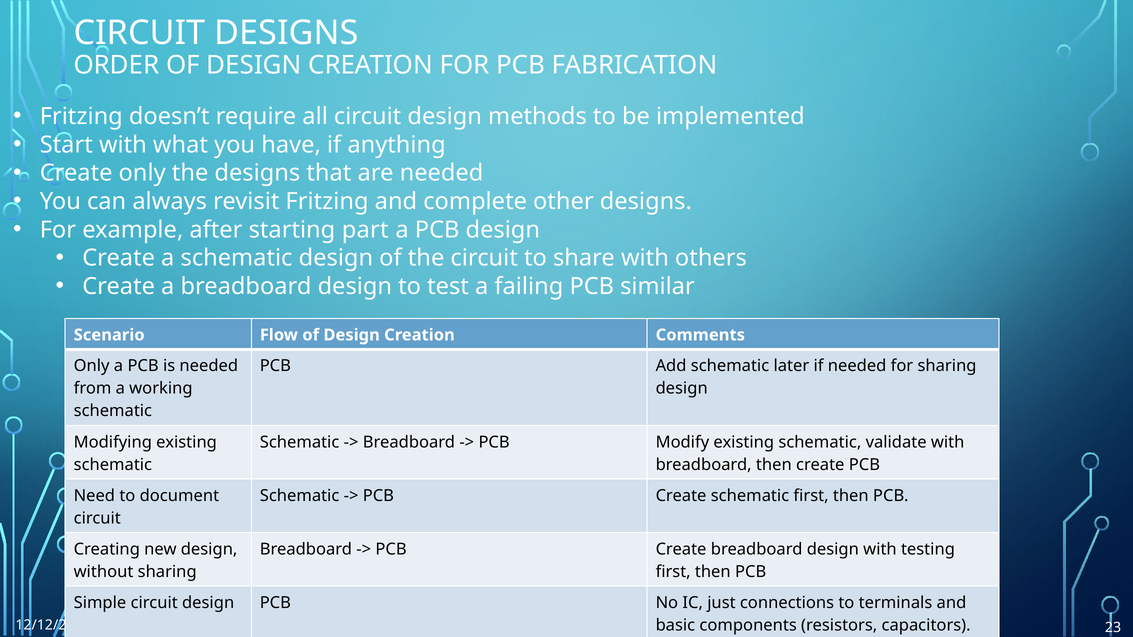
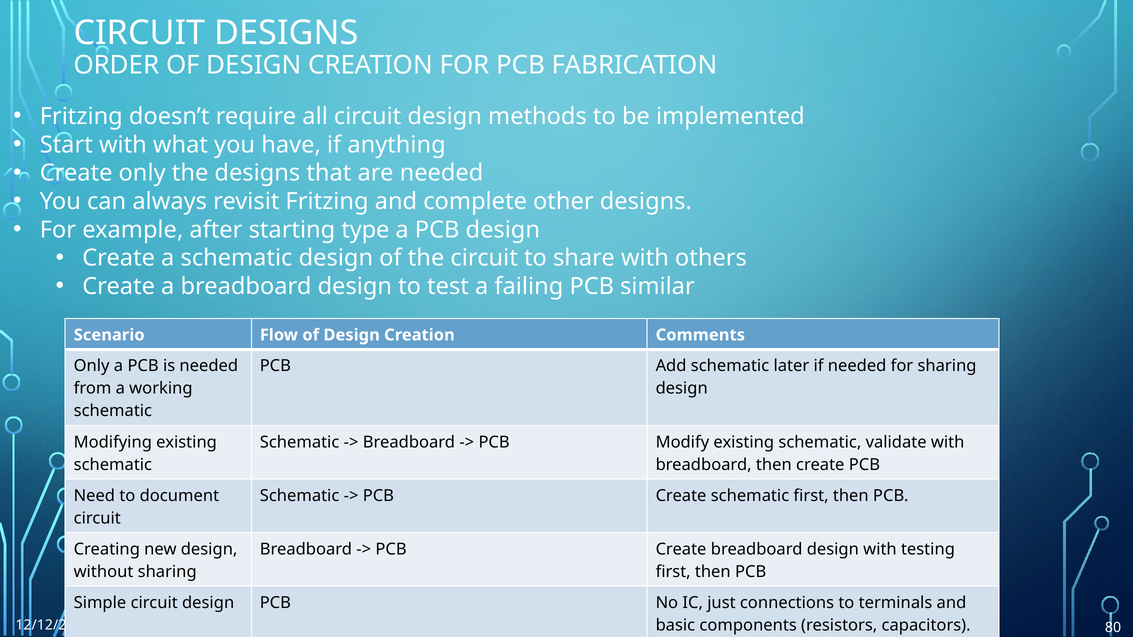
part: part -> type
23: 23 -> 80
